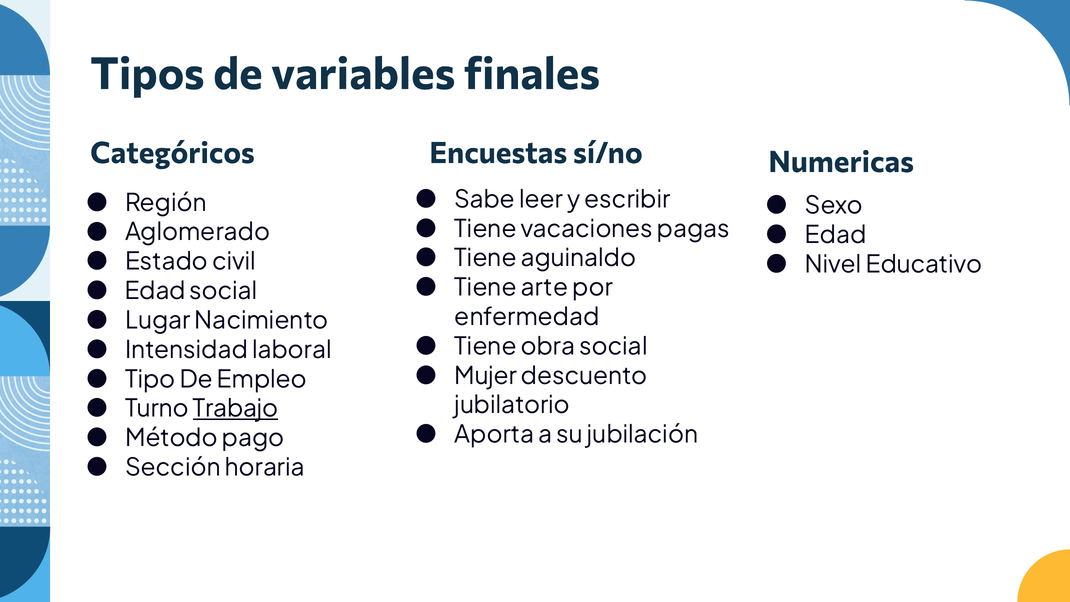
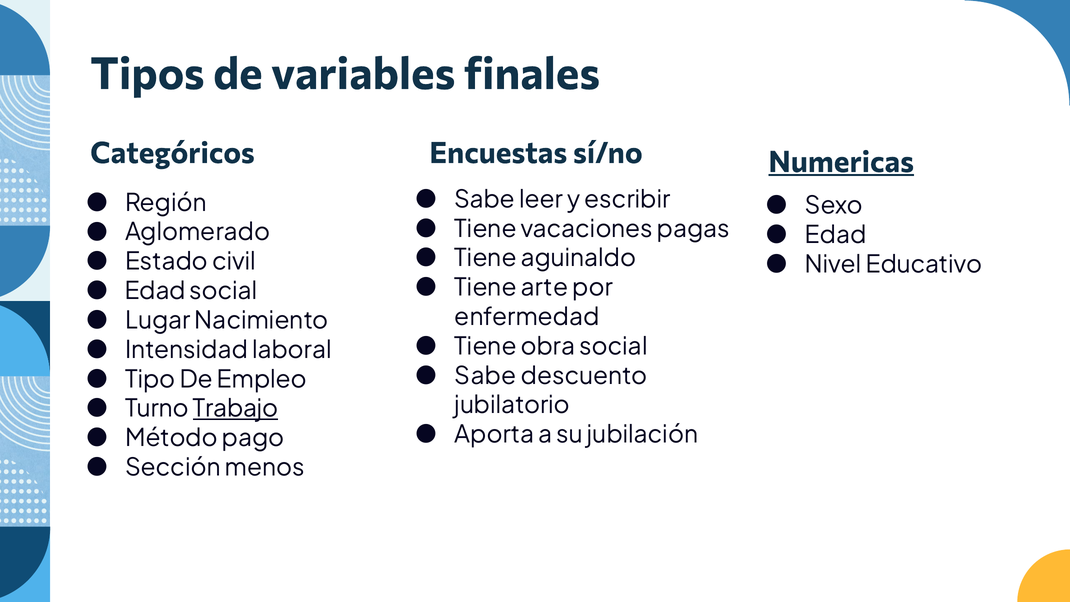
Numericas underline: none -> present
Mujer at (486, 376): Mujer -> Sabe
horaria: horaria -> menos
